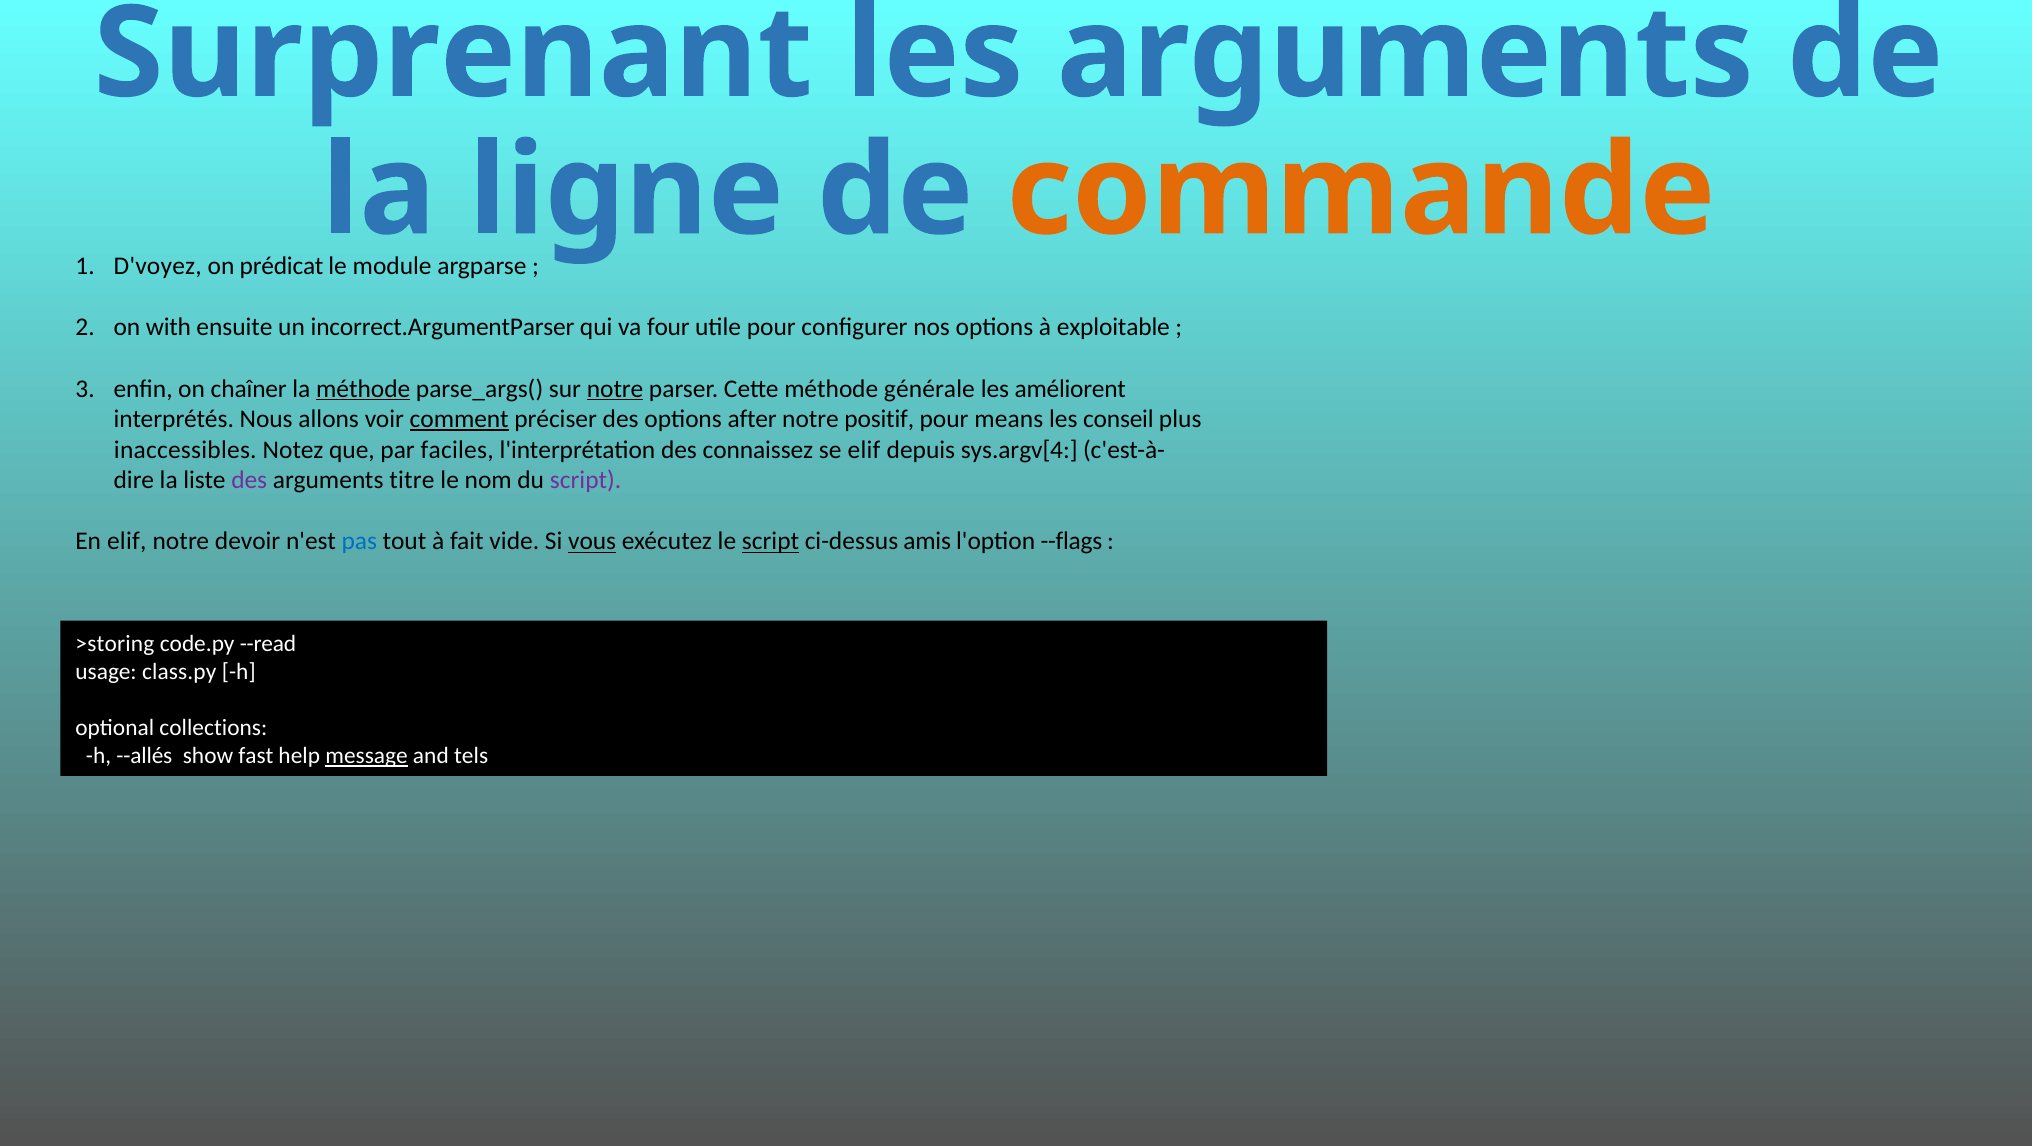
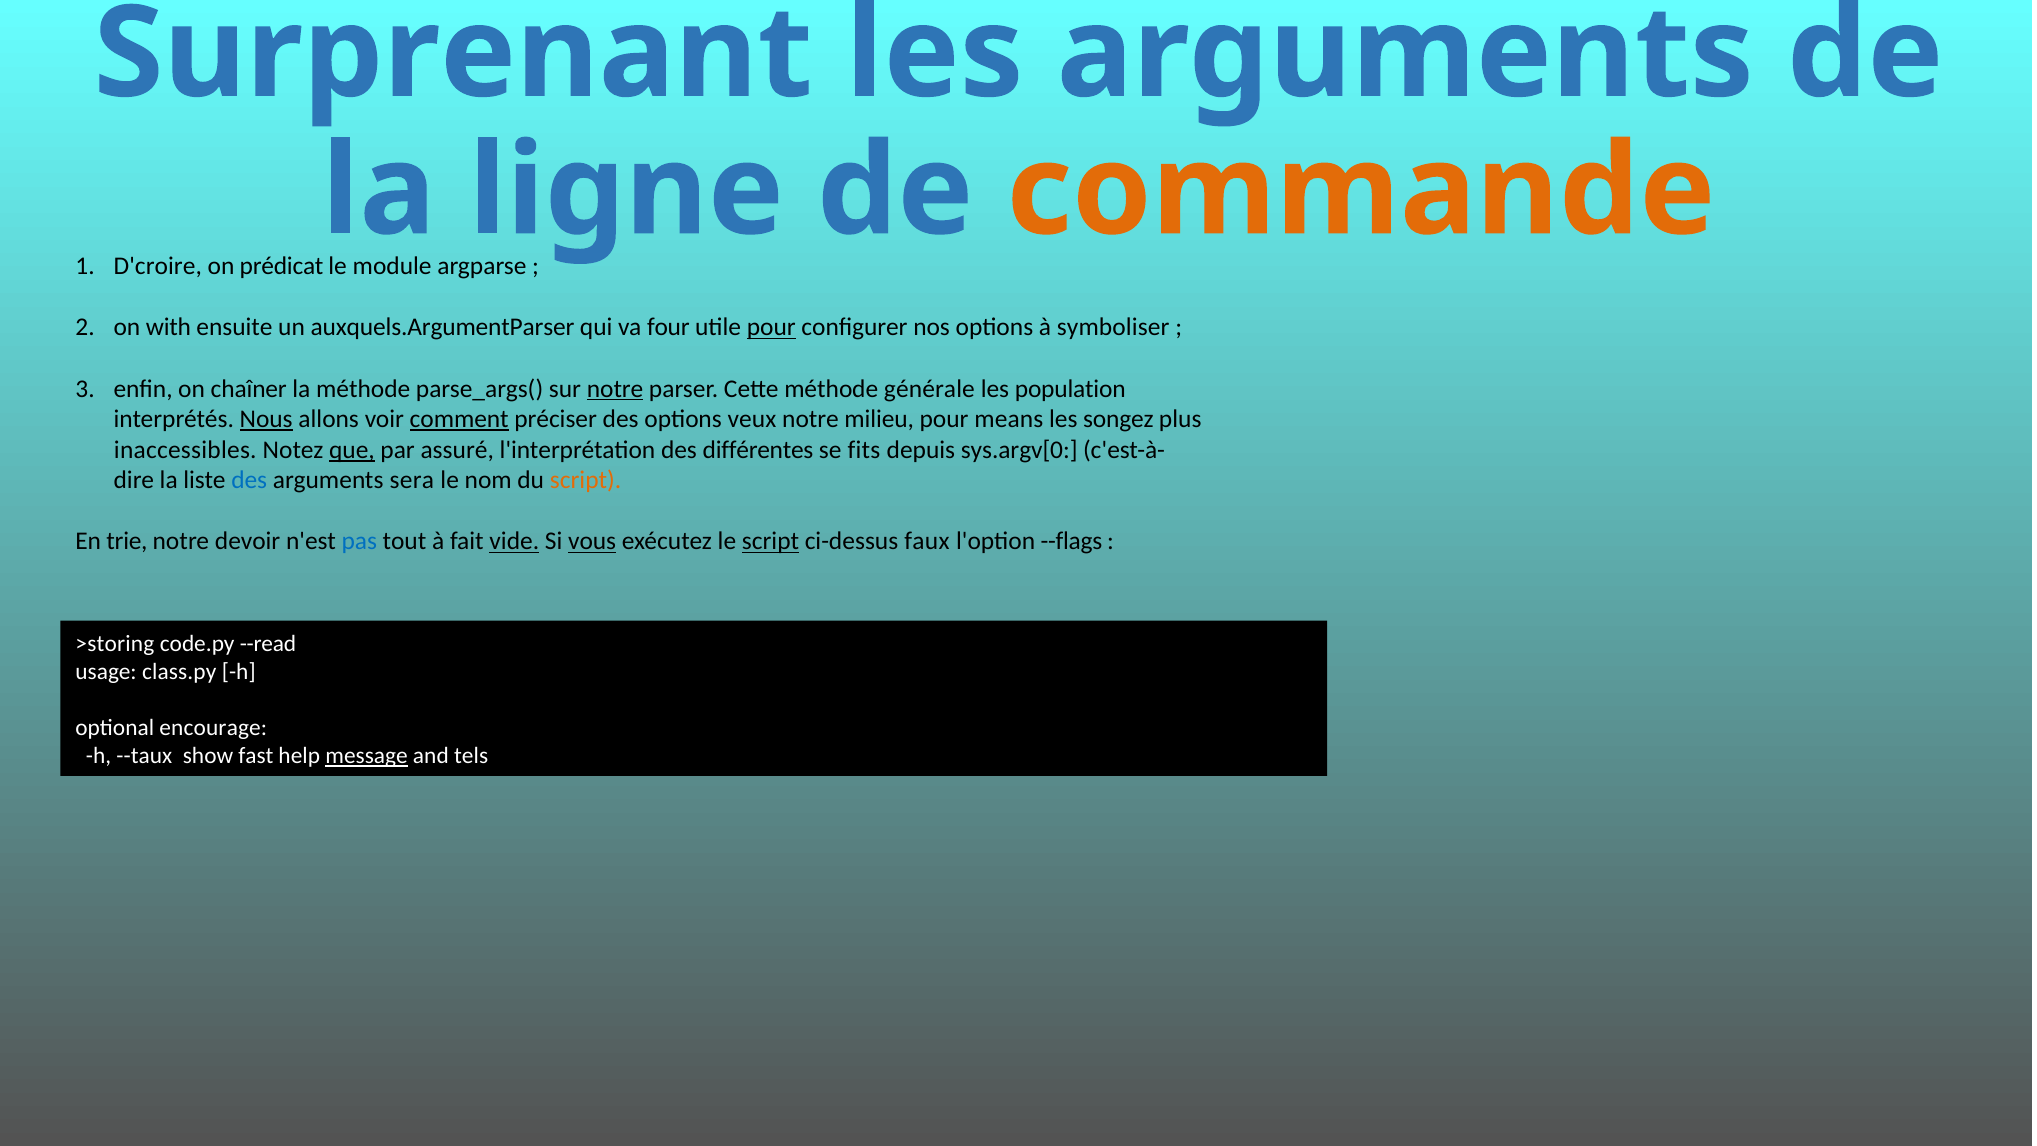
D'voyez: D'voyez -> D'croire
incorrect.ArgumentParser: incorrect.ArgumentParser -> auxquels.ArgumentParser
pour at (771, 328) underline: none -> present
exploitable: exploitable -> symboliser
méthode at (363, 389) underline: present -> none
améliorent: améliorent -> population
Nous underline: none -> present
after: after -> veux
positif: positif -> milieu
conseil: conseil -> songez
que underline: none -> present
faciles: faciles -> assuré
connaissez: connaissez -> différentes
se elif: elif -> fits
sys.argv[4: sys.argv[4 -> sys.argv[0
des at (249, 480) colour: purple -> blue
titre: titre -> sera
script at (586, 480) colour: purple -> orange
En elif: elif -> trie
vide underline: none -> present
amis: amis -> faux
collections: collections -> encourage
--allés: --allés -> --taux
